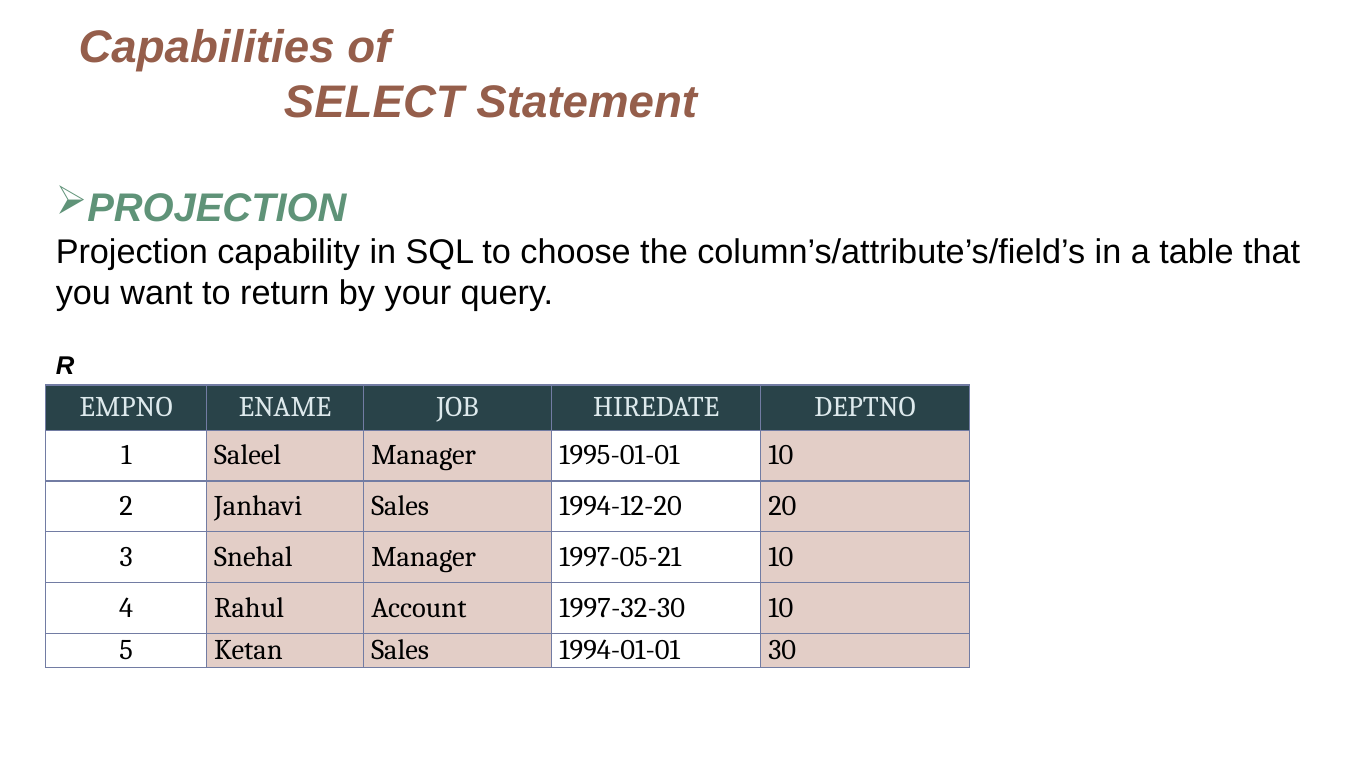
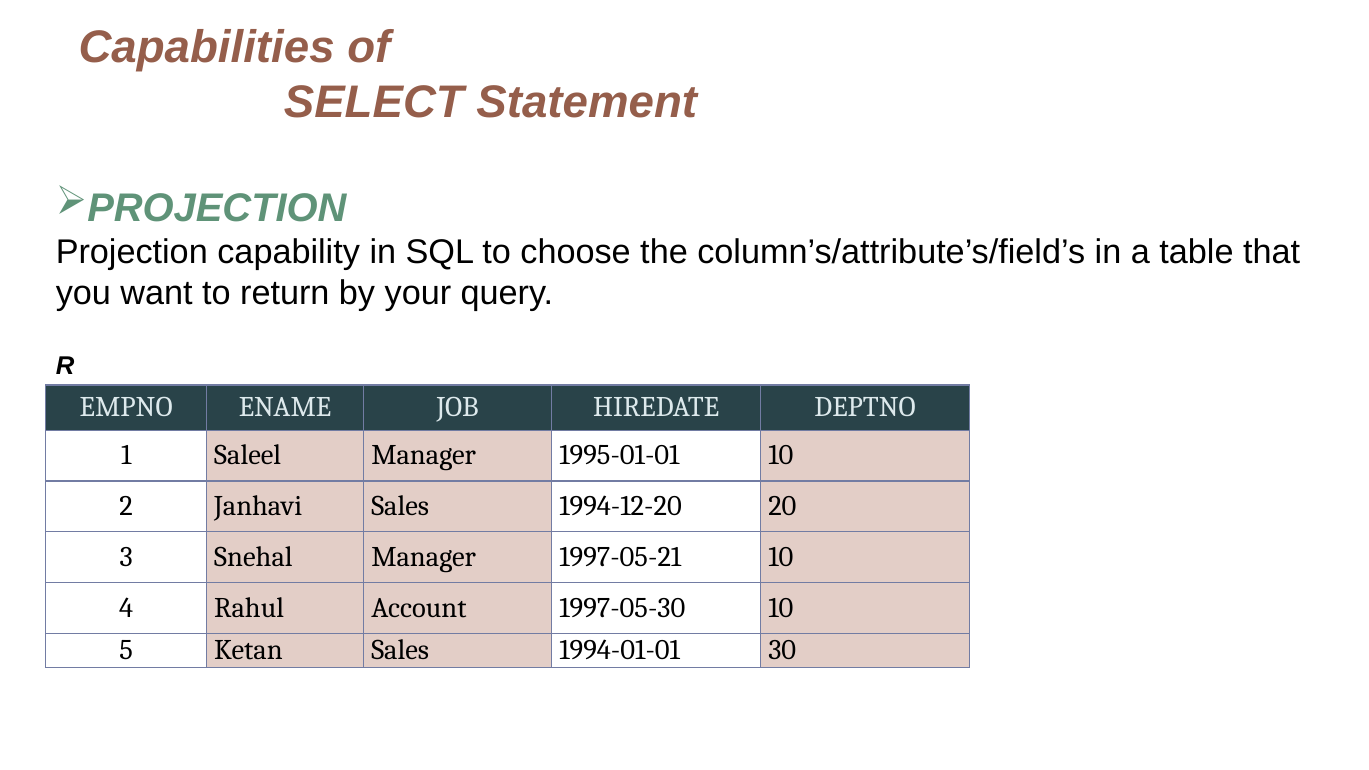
1997-32-30: 1997-32-30 -> 1997-05-30
